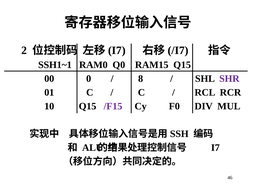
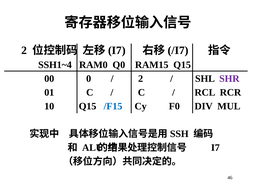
SSH1~1: SSH1~1 -> SSH1~4
8 at (141, 79): 8 -> 2
/F15 colour: purple -> blue
